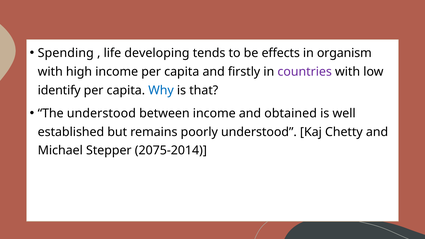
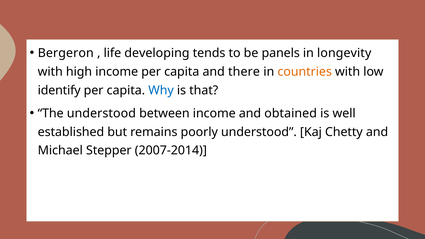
Spending: Spending -> Bergeron
effects: effects -> panels
organism: organism -> longevity
firstly: firstly -> there
countries colour: purple -> orange
2075-2014: 2075-2014 -> 2007-2014
